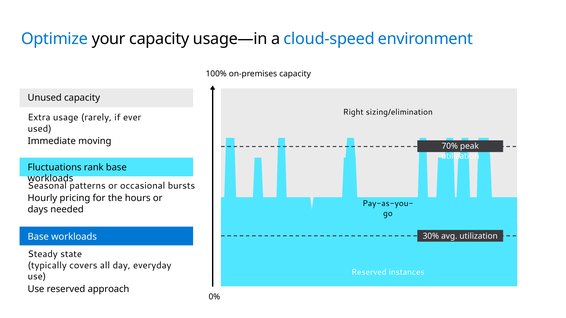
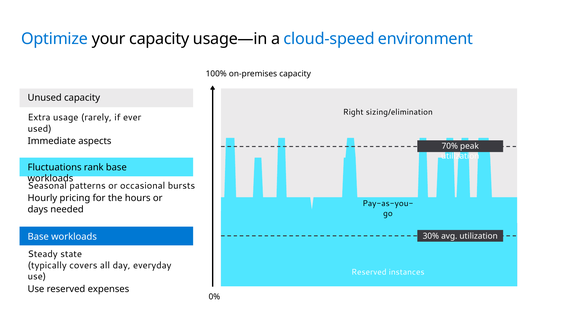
moving: moving -> aspects
approach: approach -> expenses
